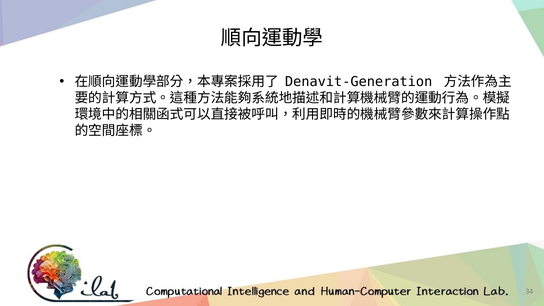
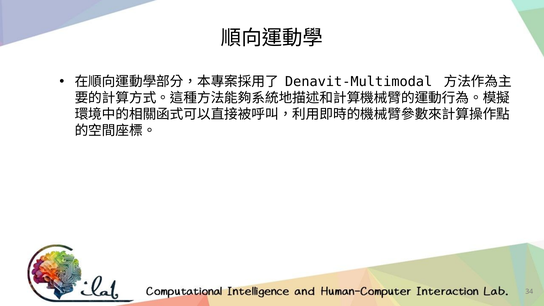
Denavit-Generation: Denavit-Generation -> Denavit-Multimodal
